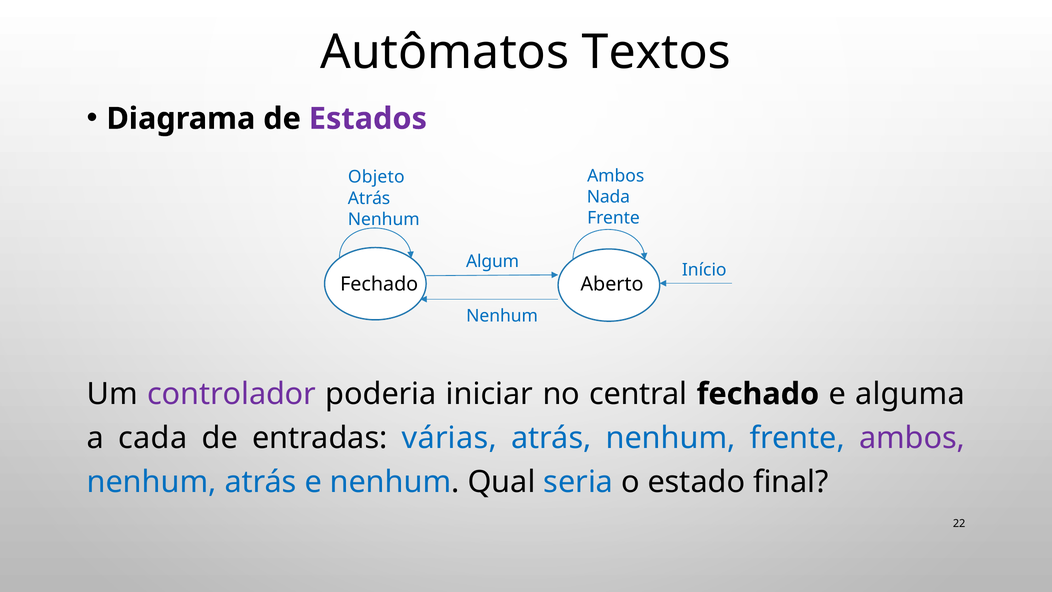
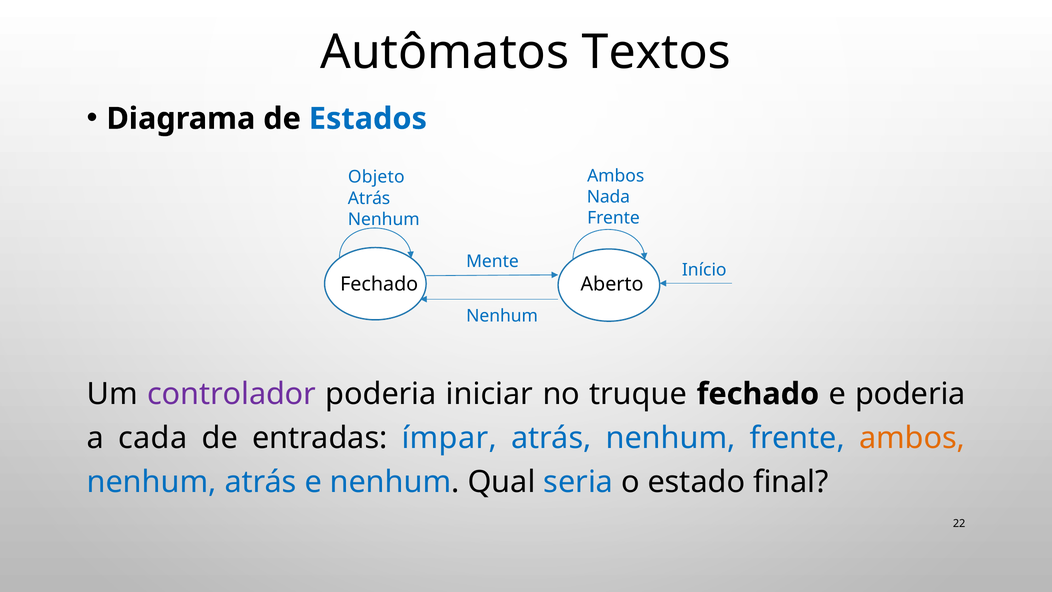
Estados colour: purple -> blue
Algum: Algum -> Mente
central: central -> truque
e alguma: alguma -> poderia
várias: várias -> ímpar
ambos at (912, 438) colour: purple -> orange
